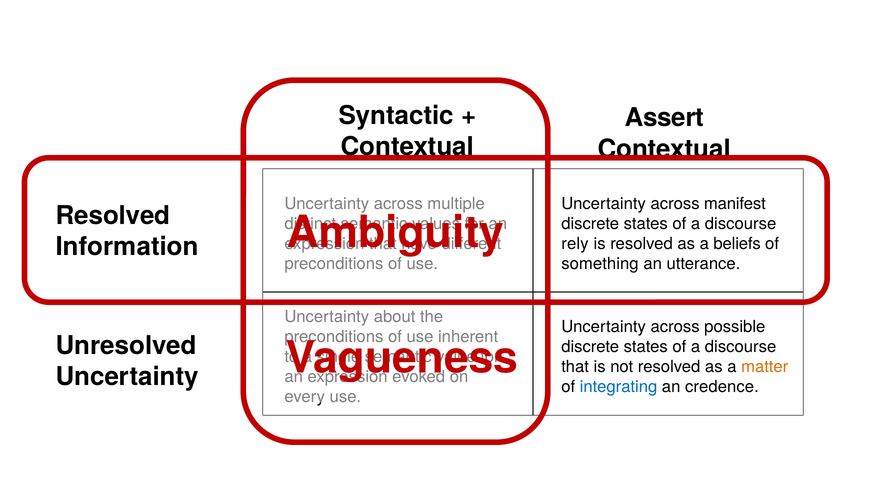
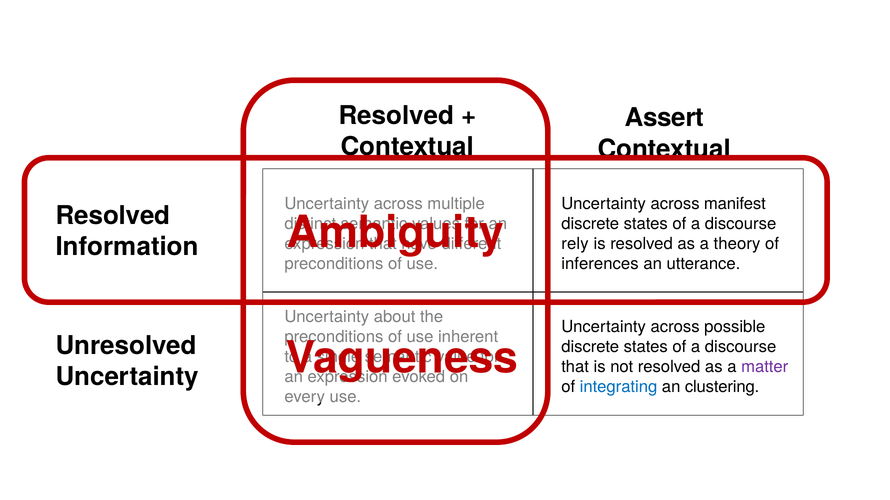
Syntactic at (396, 116): Syntactic -> Resolved
beliefs: beliefs -> theory
something: something -> inferences
matter colour: orange -> purple
credence: credence -> clustering
